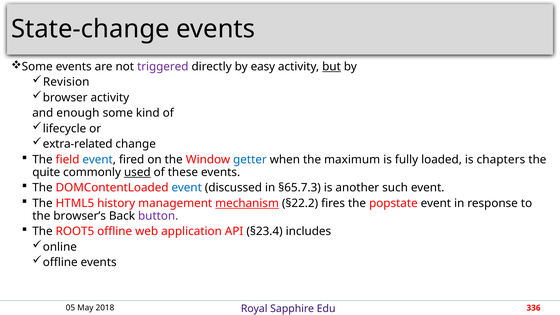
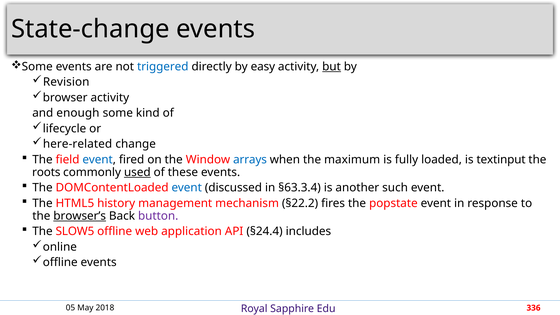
triggered colour: purple -> blue
extra-related: extra-related -> here-related
getter: getter -> arrays
chapters: chapters -> textinput
quite: quite -> roots
§65.7.3: §65.7.3 -> §63.3.4
mechanism underline: present -> none
browser’s underline: none -> present
ROOT5: ROOT5 -> SLOW5
§23.4: §23.4 -> §24.4
